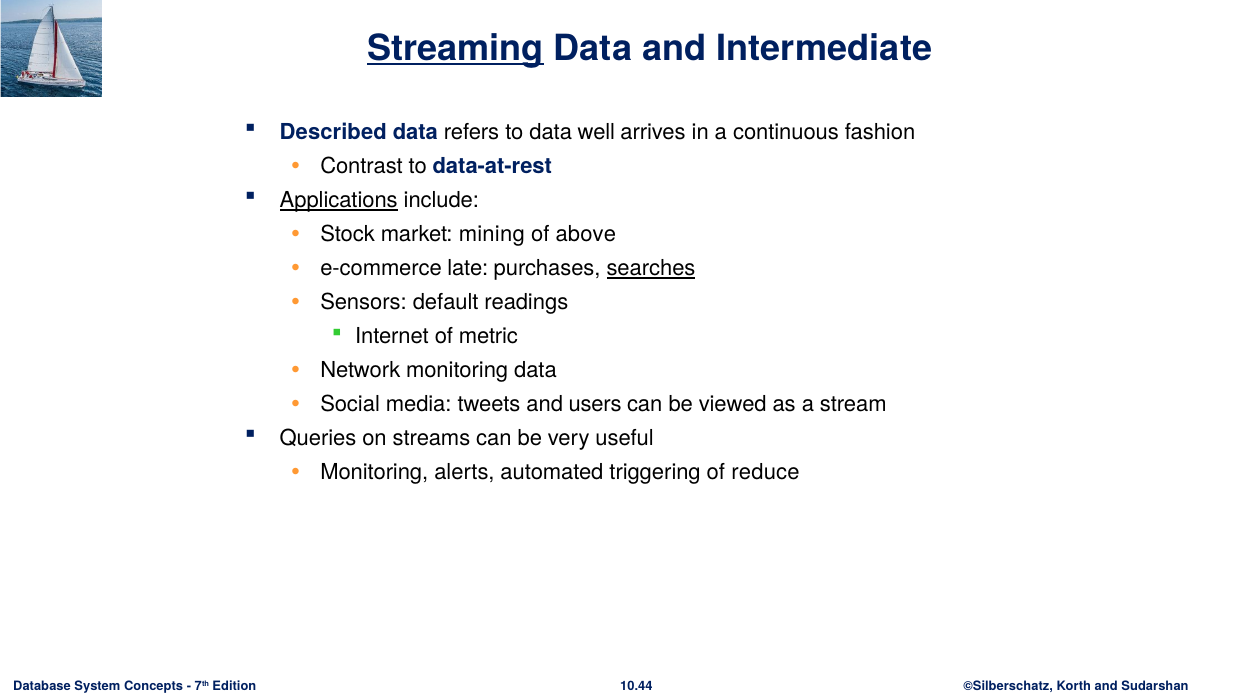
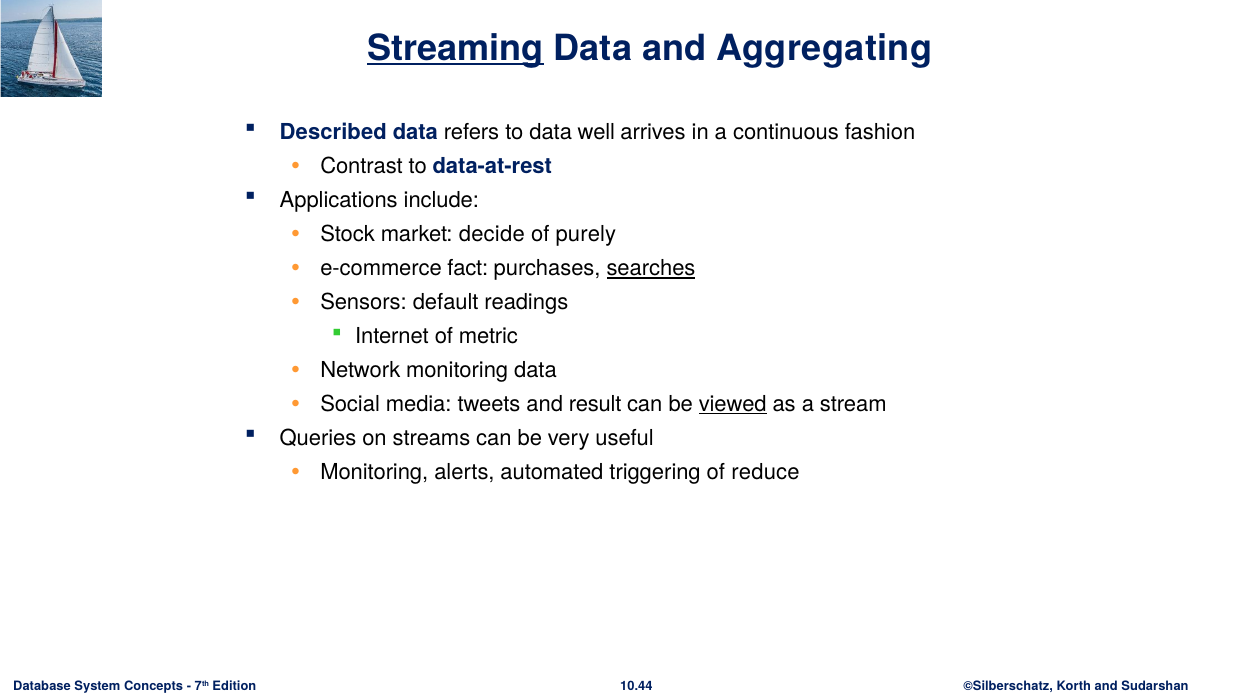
Intermediate: Intermediate -> Aggregating
Applications underline: present -> none
mining: mining -> decide
above: above -> purely
late: late -> fact
users: users -> result
viewed underline: none -> present
